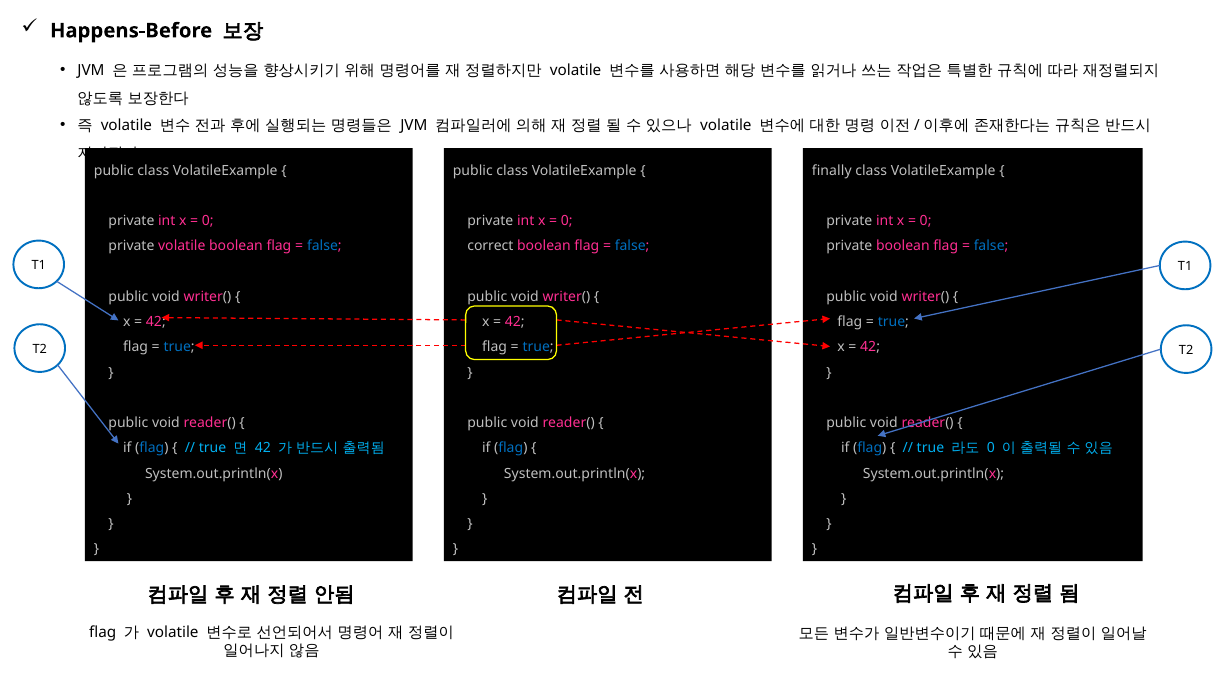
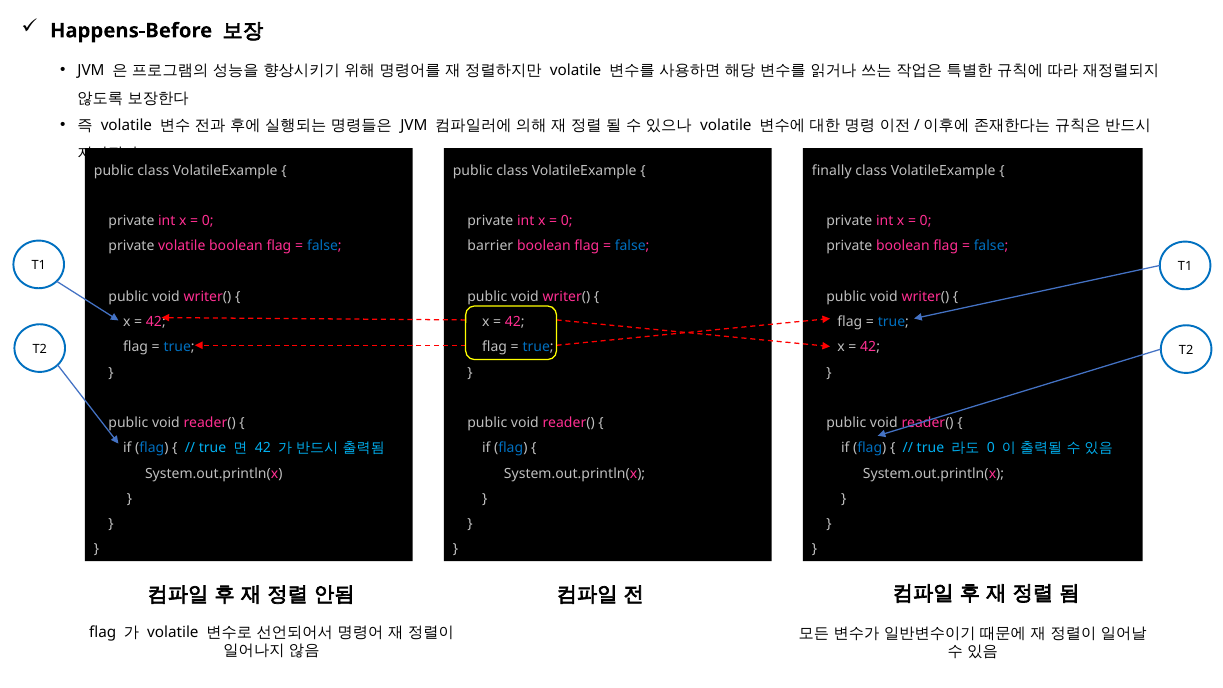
correct: correct -> barrier
